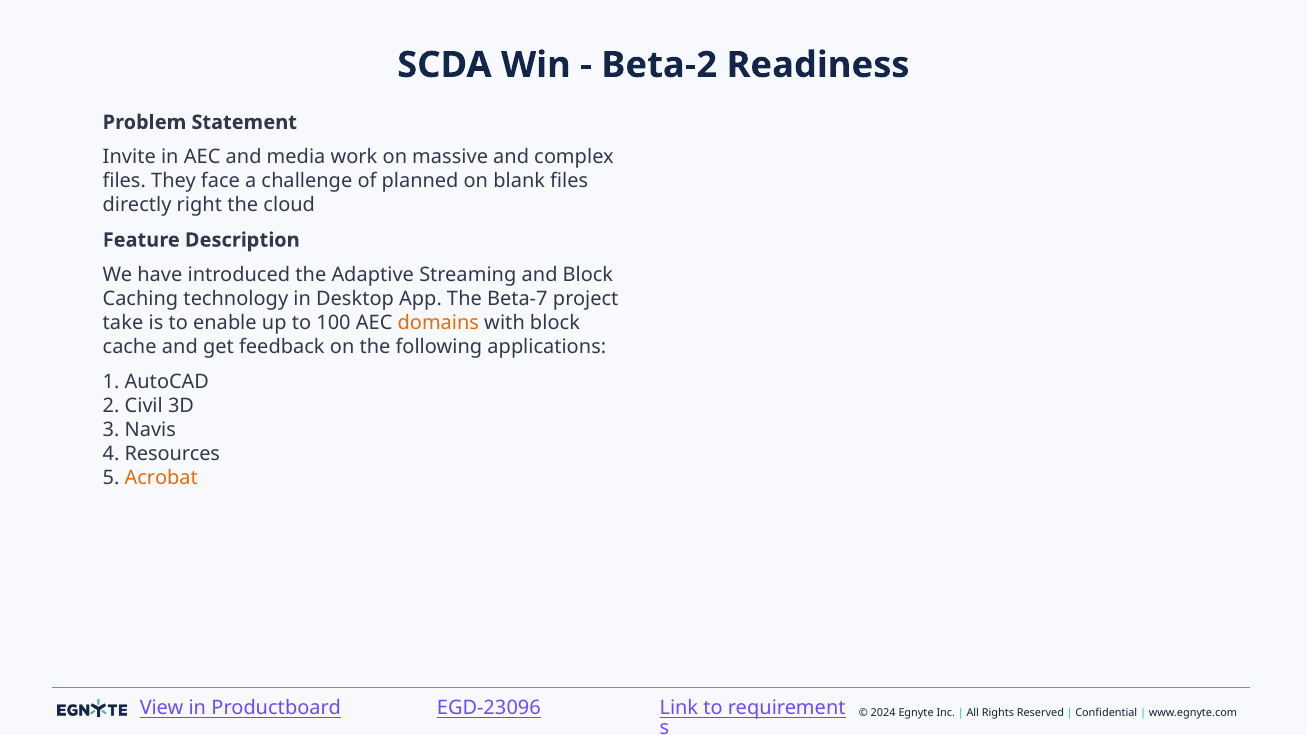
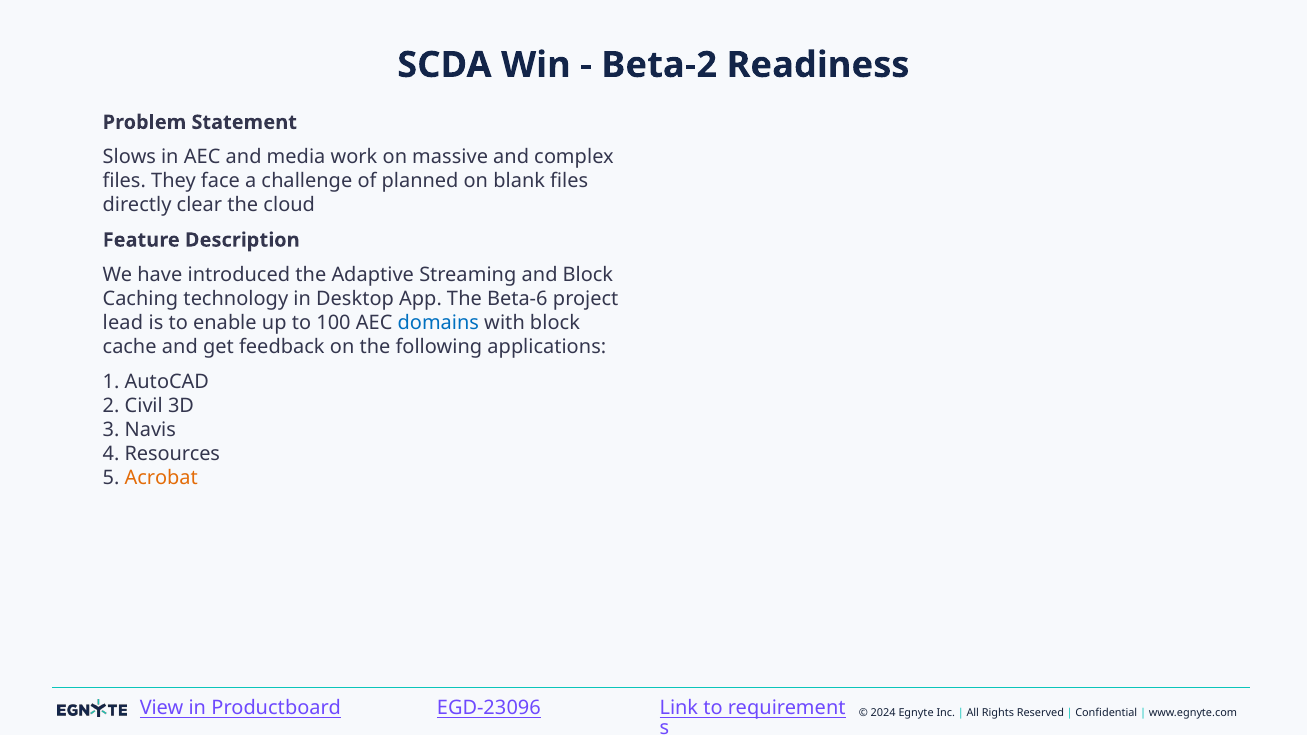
Invite: Invite -> Slows
right: right -> clear
Beta-7: Beta-7 -> Beta-6
take: take -> lead
domains colour: orange -> blue
